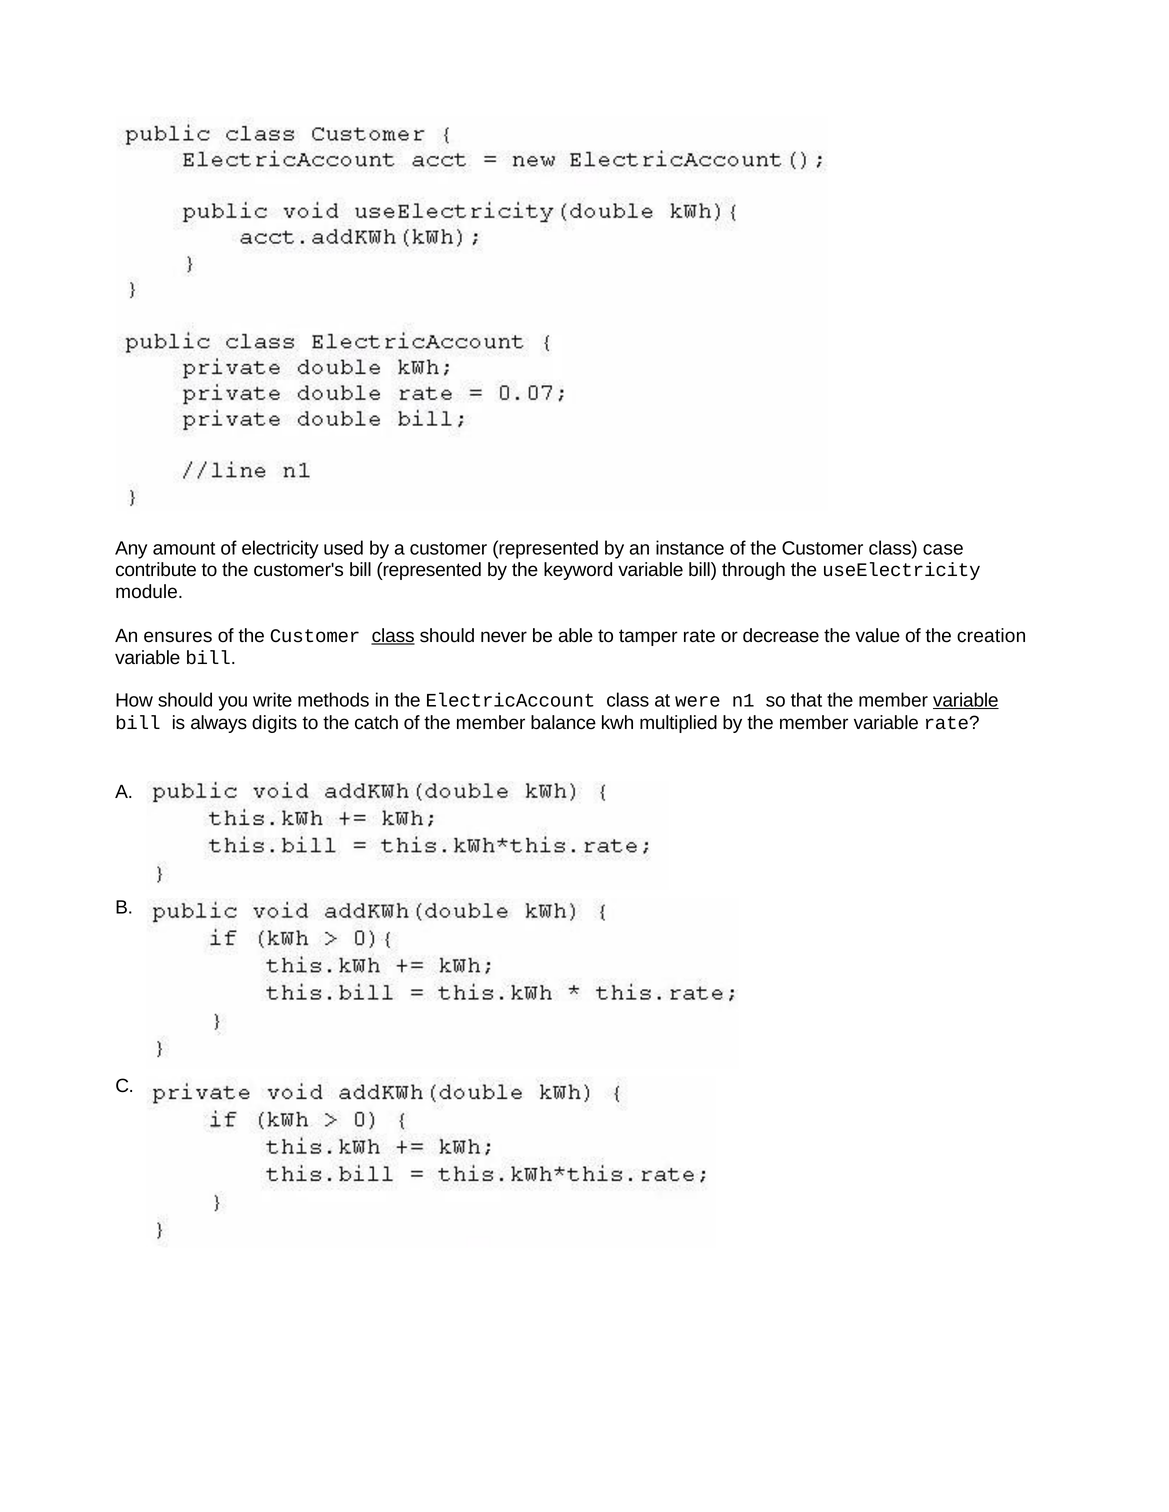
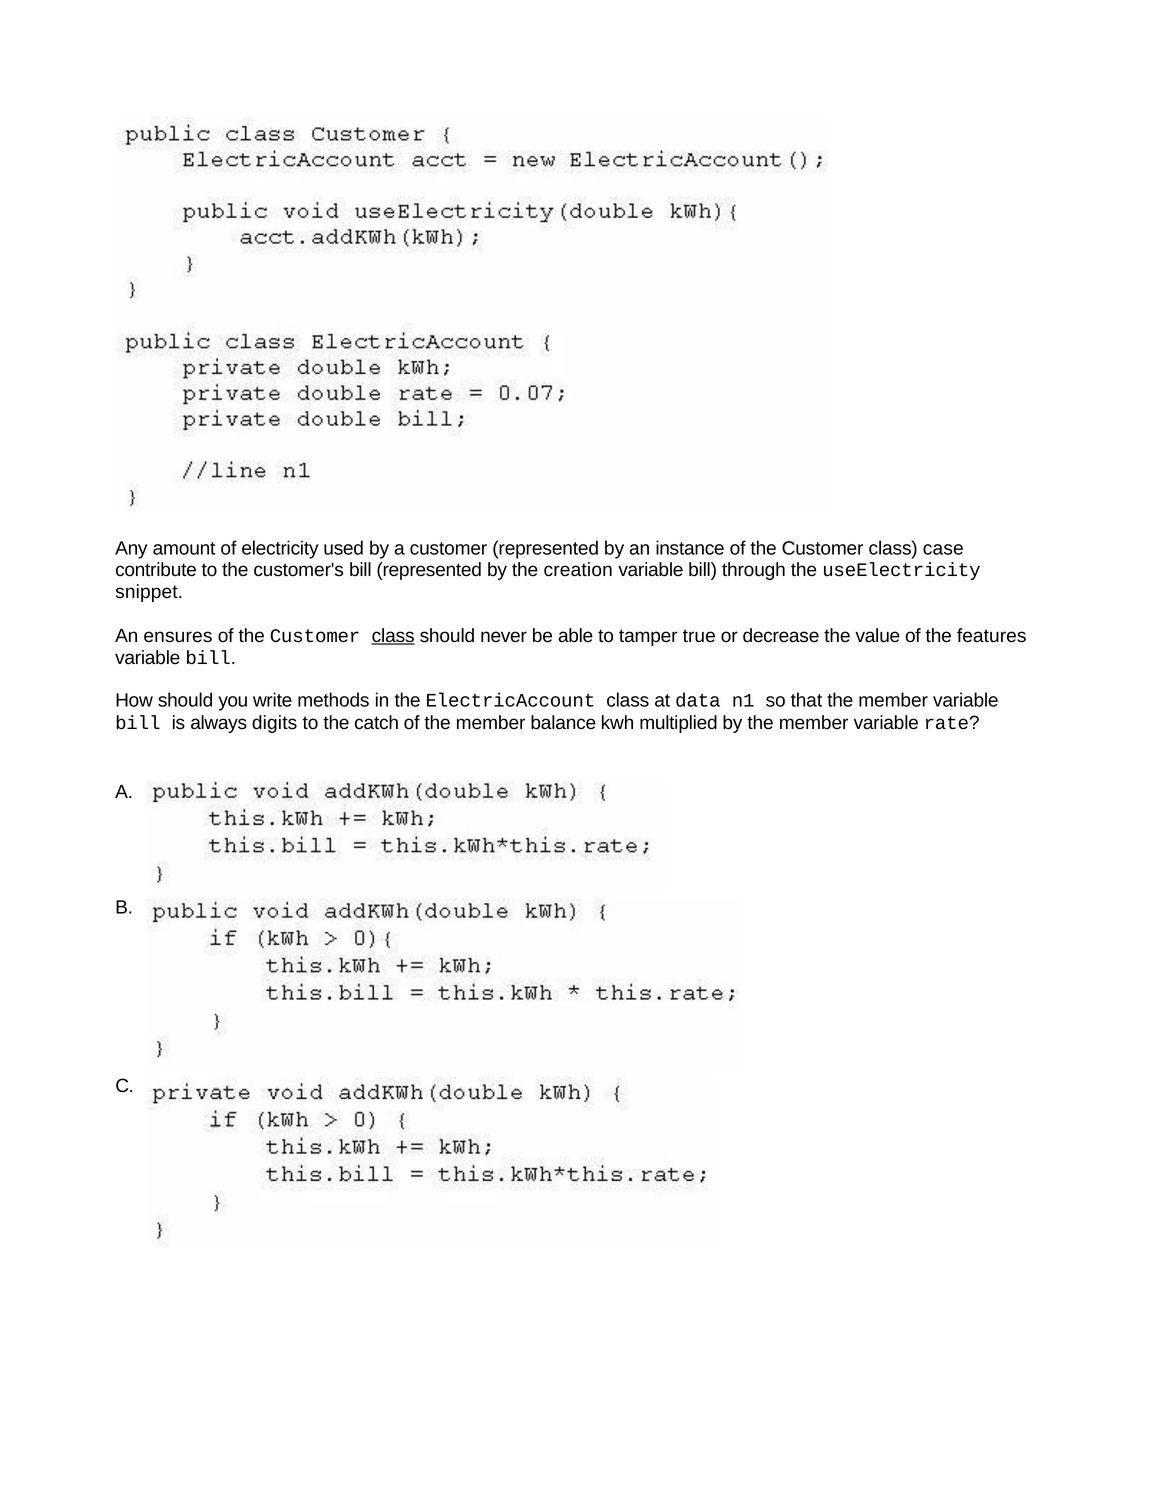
keyword: keyword -> creation
module: module -> snippet
tamper rate: rate -> true
creation: creation -> features
were: were -> data
variable at (966, 701) underline: present -> none
